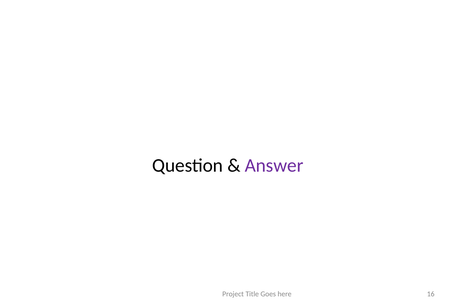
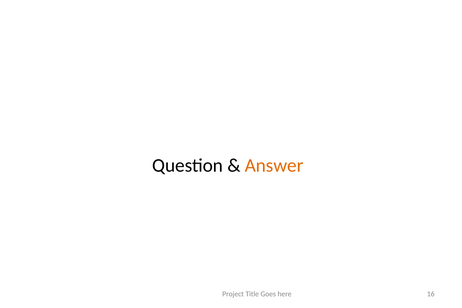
Answer colour: purple -> orange
